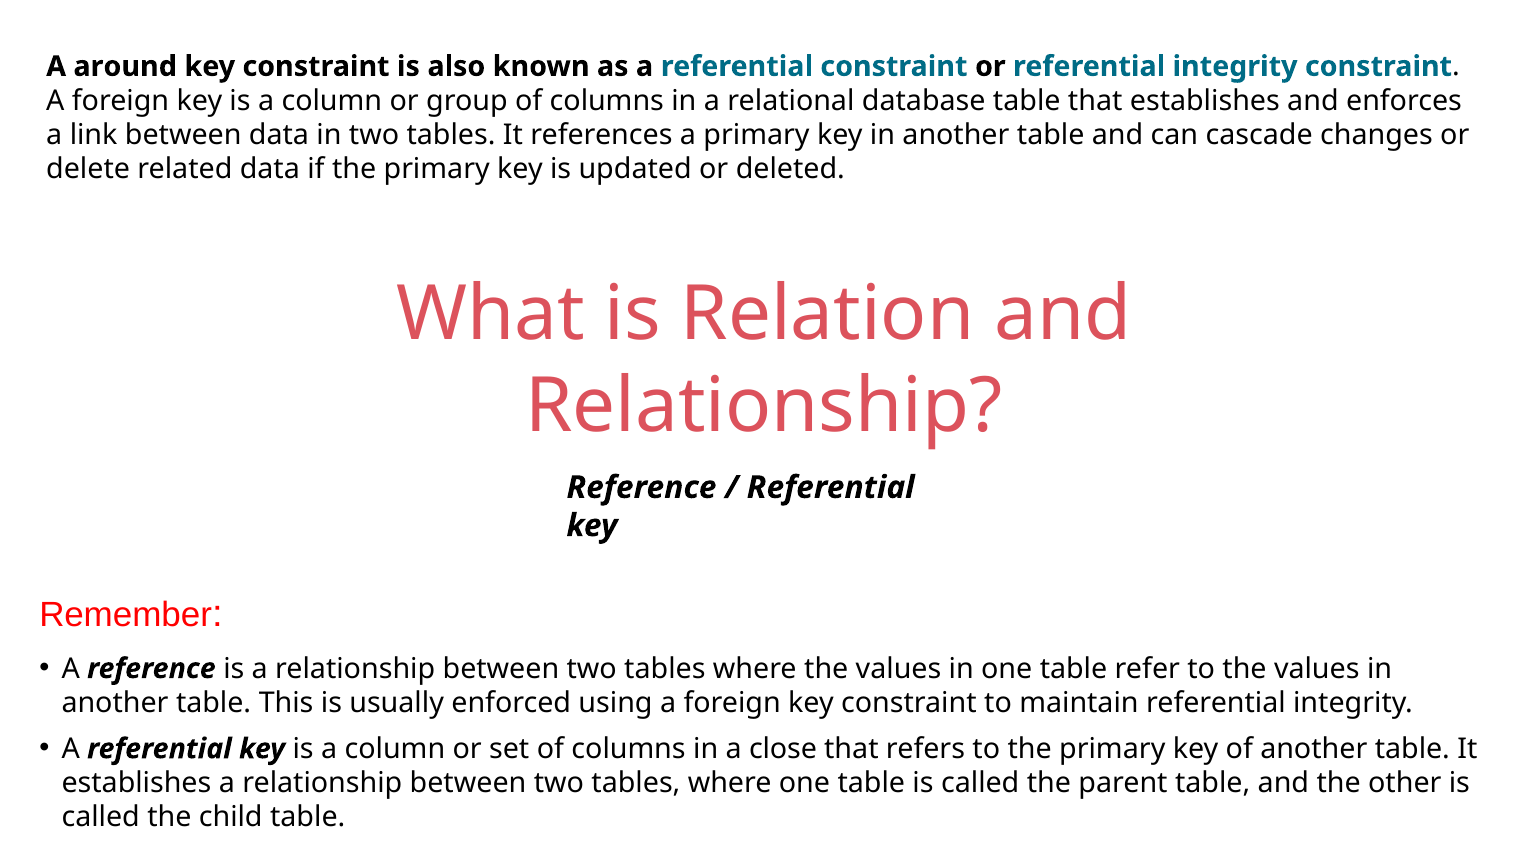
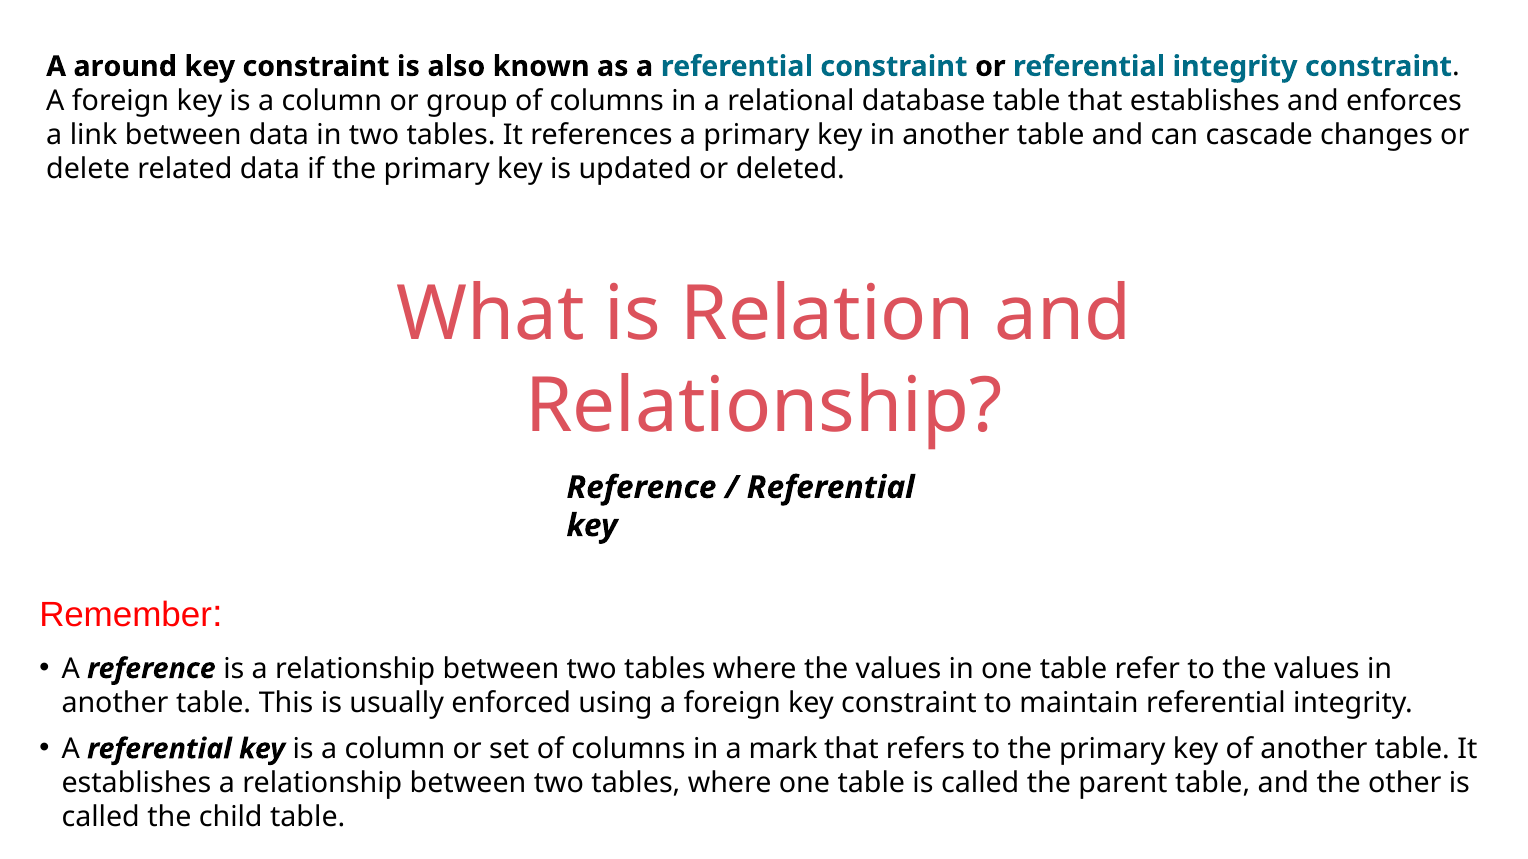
close: close -> mark
